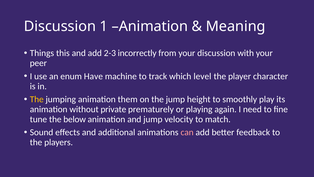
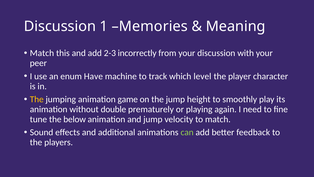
1 Animation: Animation -> Memories
Things at (42, 53): Things -> Match
them: them -> game
private: private -> double
can colour: pink -> light green
